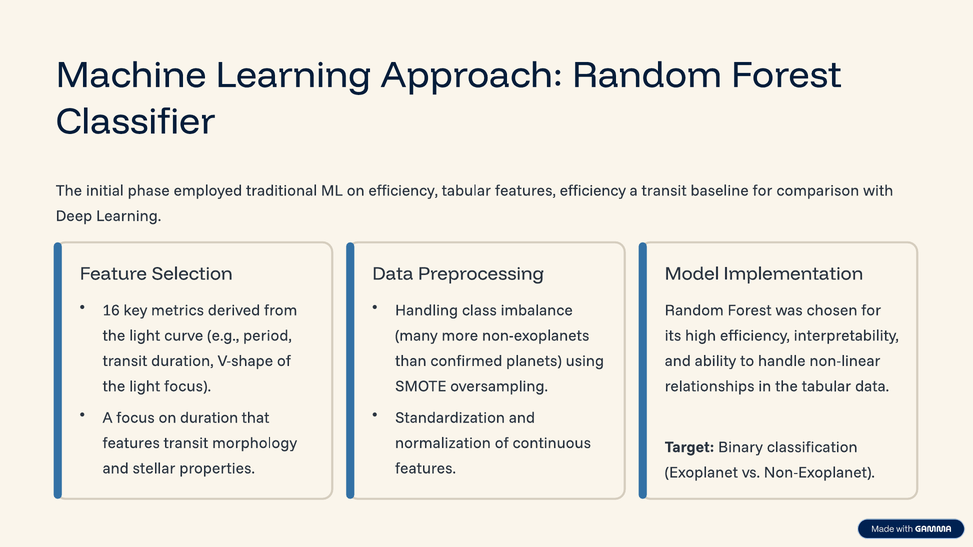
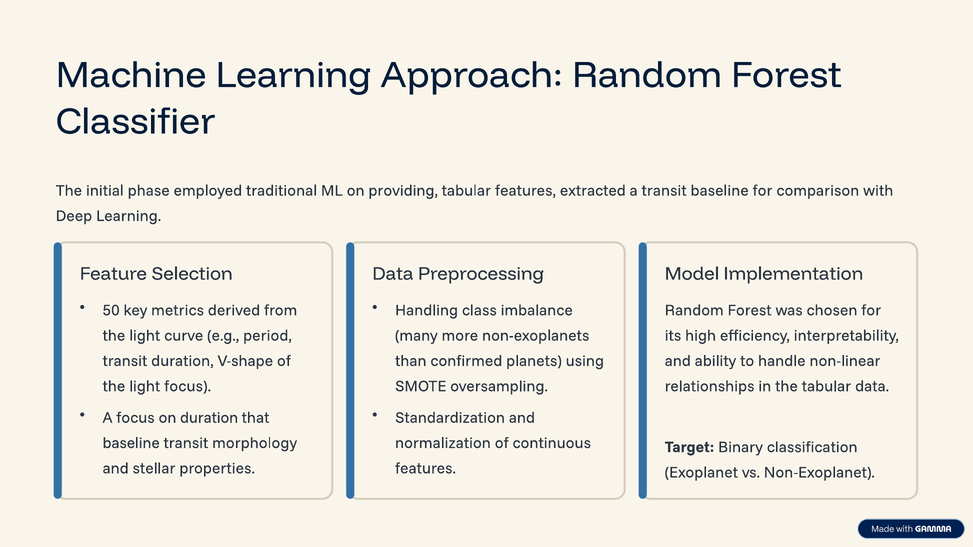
on efficiency: efficiency -> providing
features efficiency: efficiency -> extracted
16: 16 -> 50
features at (131, 443): features -> baseline
